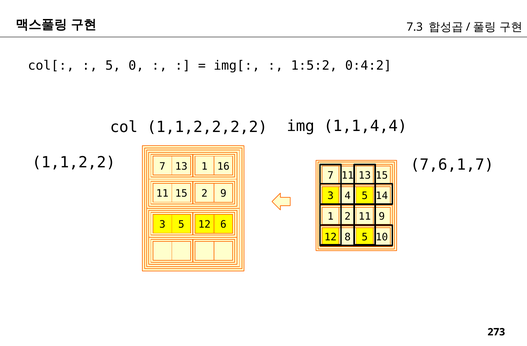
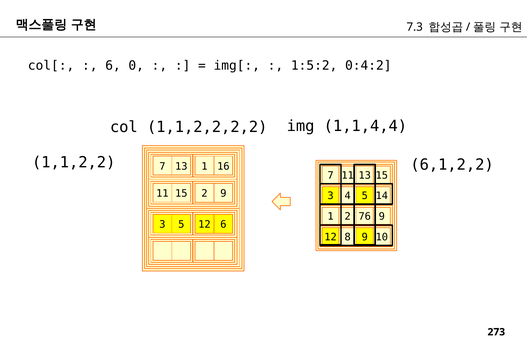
5 at (113, 65): 5 -> 6
7,6,1,7: 7,6,1,7 -> 6,1,2,2
2 11: 11 -> 76
8 5: 5 -> 9
